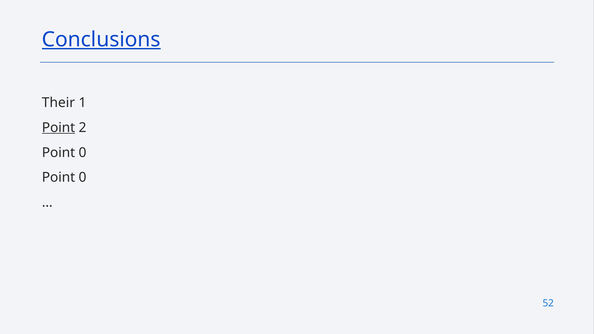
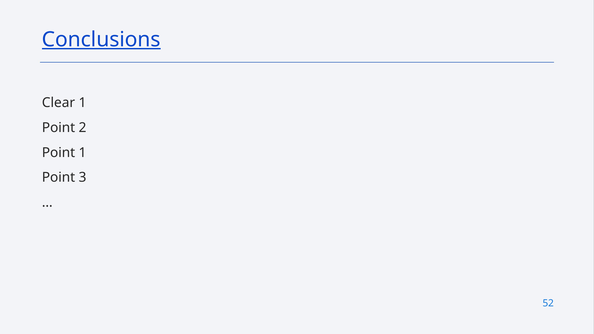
Their: Their -> Clear
Point at (59, 128) underline: present -> none
0 at (83, 153): 0 -> 1
0 at (83, 178): 0 -> 3
